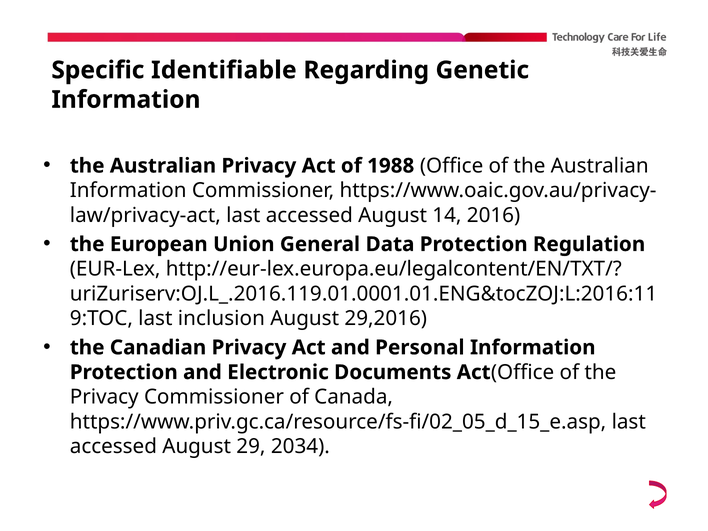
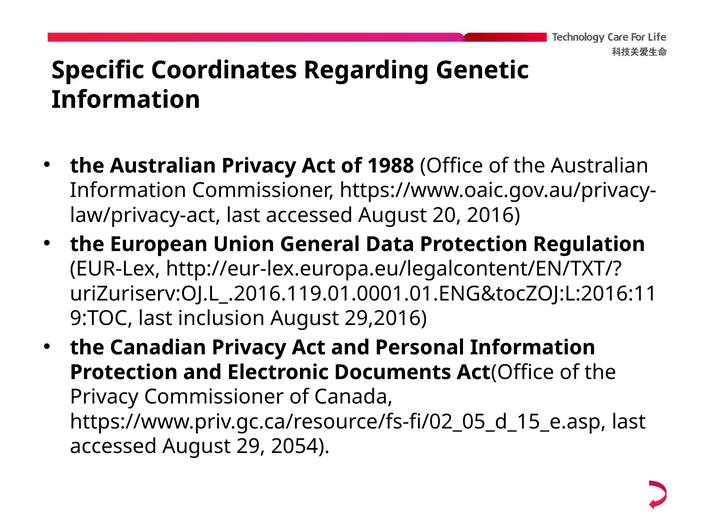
Identifiable: Identifiable -> Coordinates
14: 14 -> 20
2034: 2034 -> 2054
